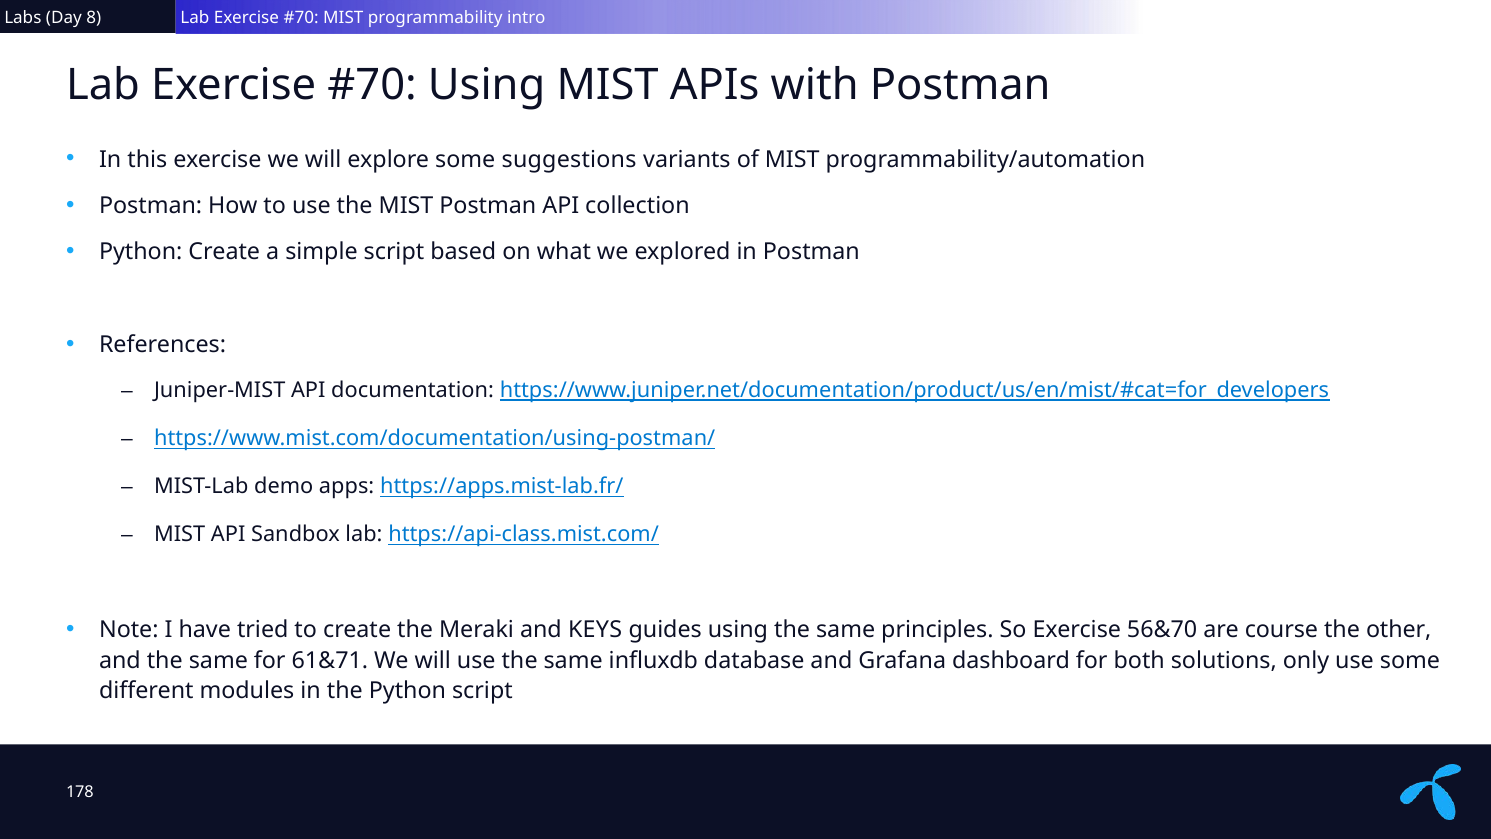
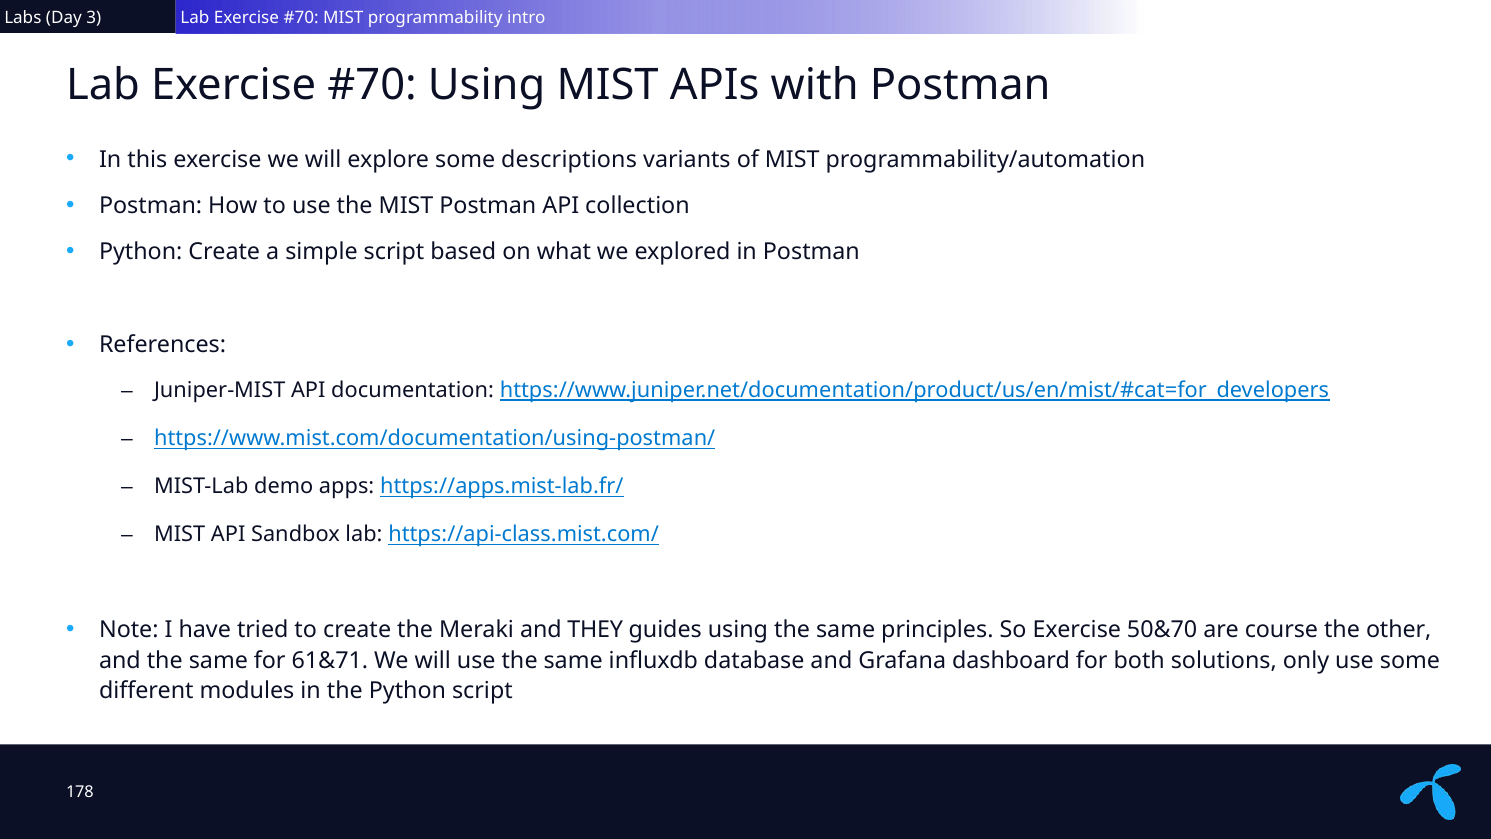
8: 8 -> 3
suggestions: suggestions -> descriptions
KEYS: KEYS -> THEY
56&70: 56&70 -> 50&70
